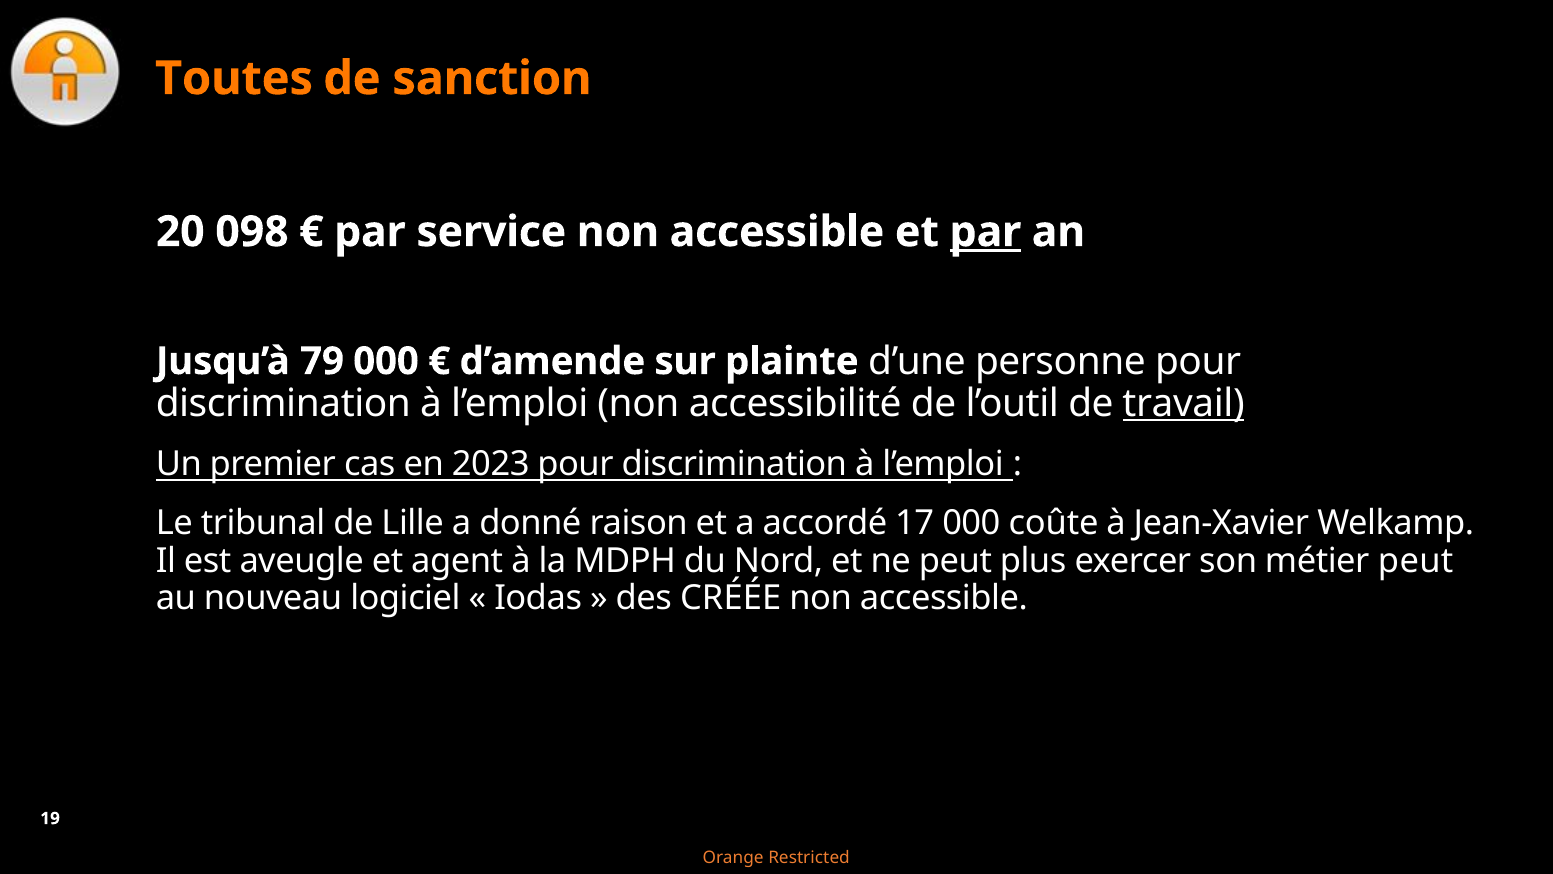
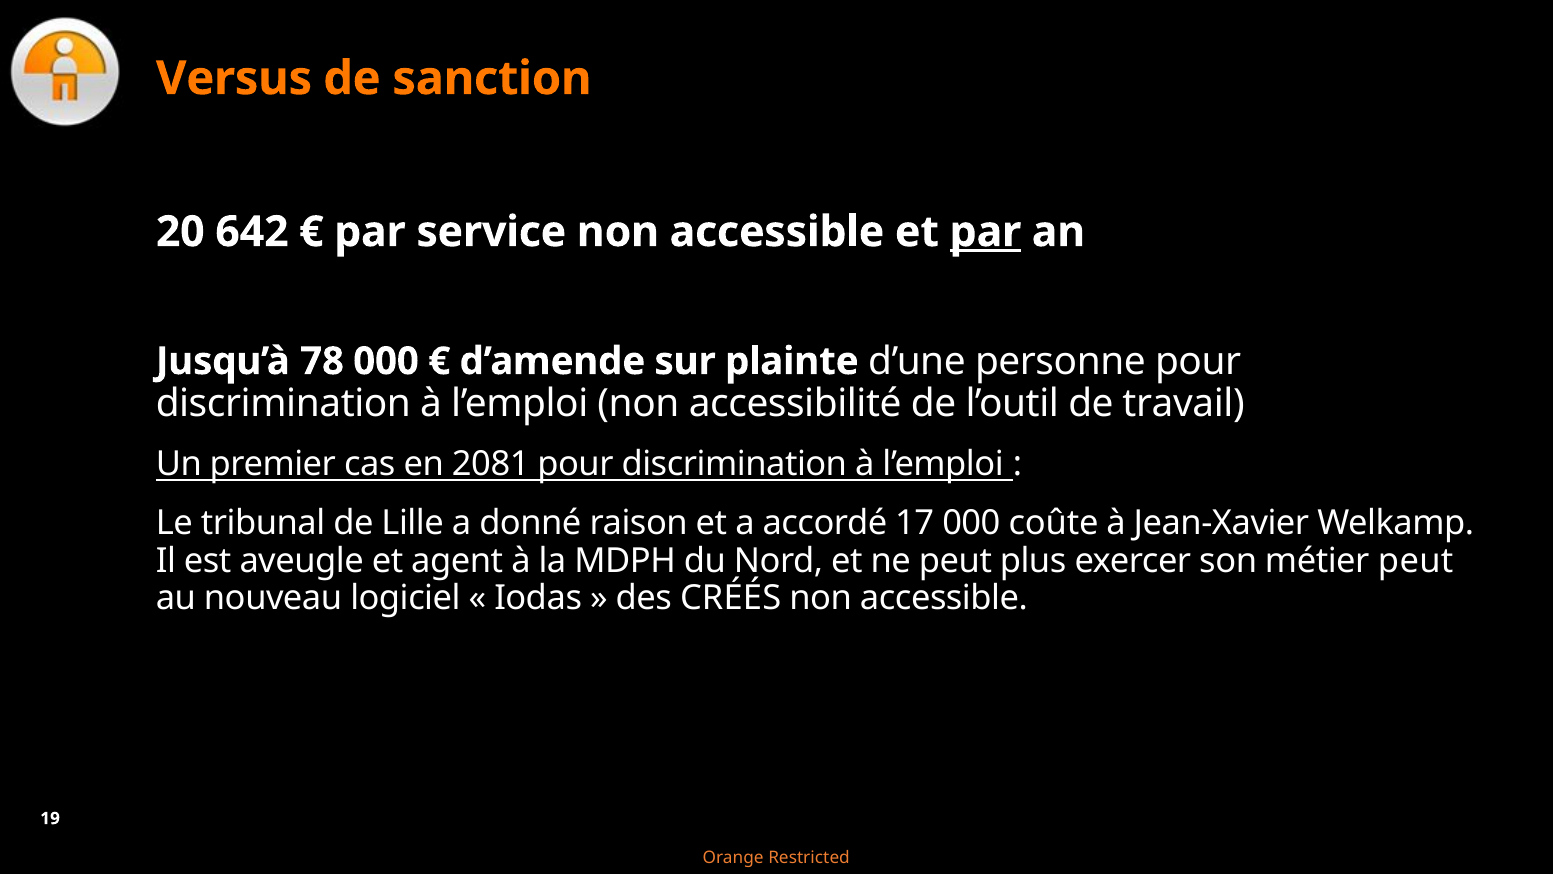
Toutes: Toutes -> Versus
098: 098 -> 642
79: 79 -> 78
travail underline: present -> none
2023: 2023 -> 2081
CRÉÉE: CRÉÉE -> CRÉÉS
